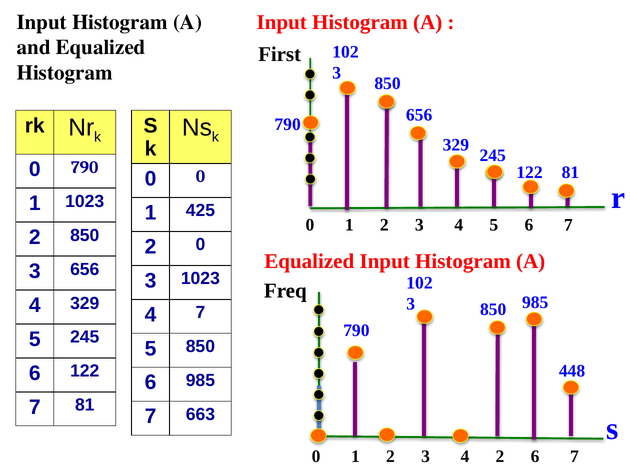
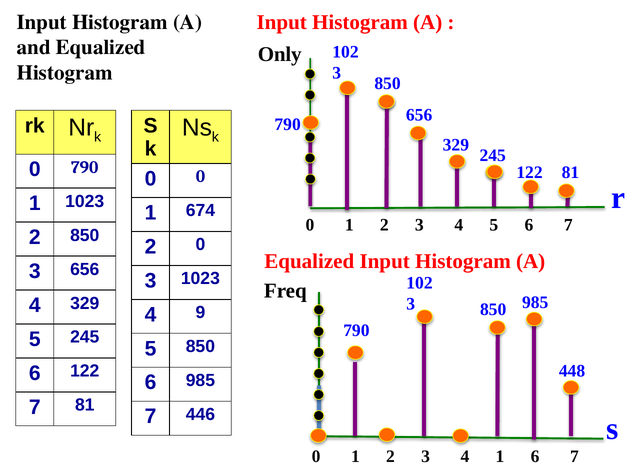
First: First -> Only
425: 425 -> 674
4 7: 7 -> 9
663: 663 -> 446
4 2: 2 -> 1
